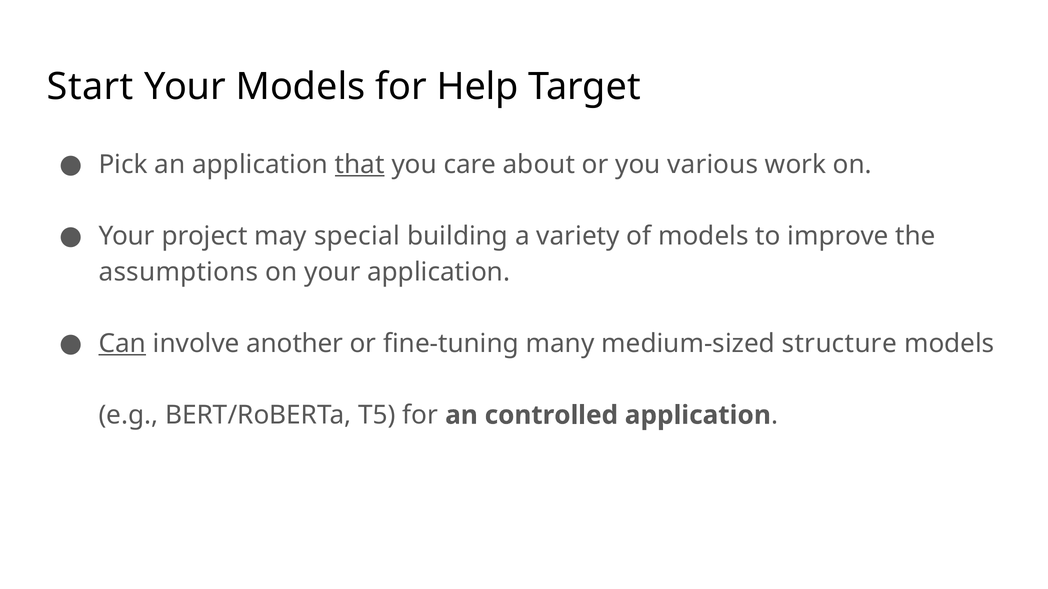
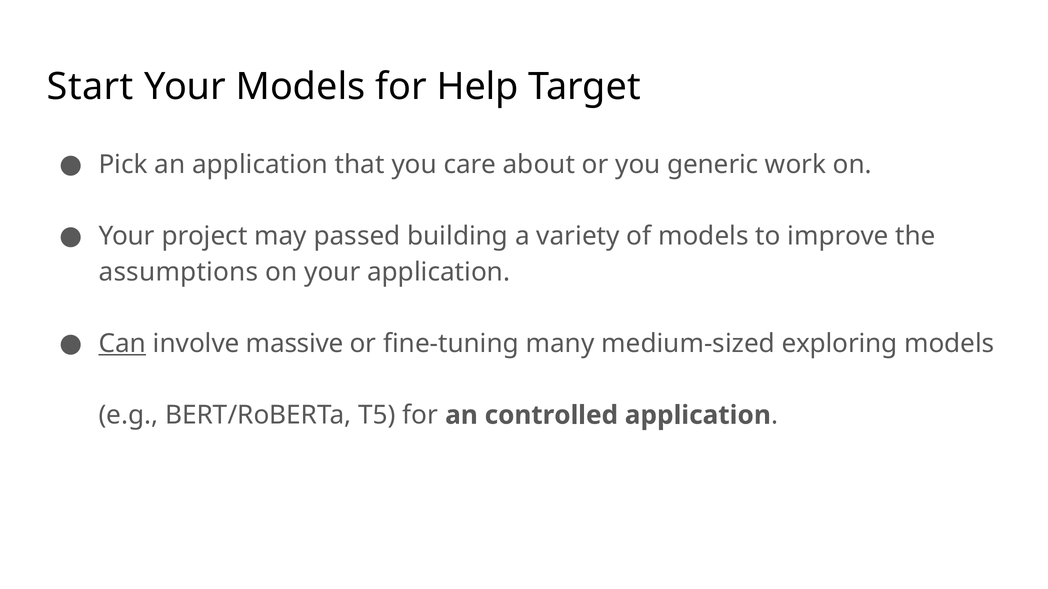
that underline: present -> none
various: various -> generic
special: special -> passed
another: another -> massive
structure: structure -> exploring
